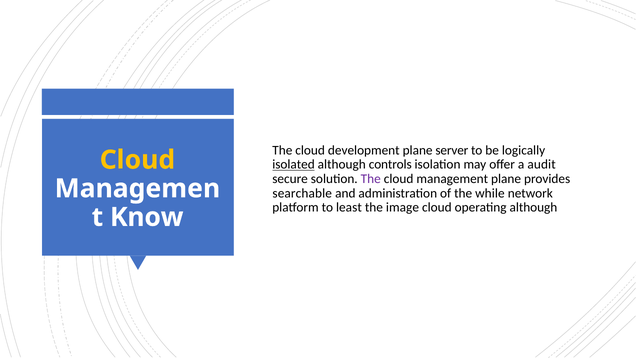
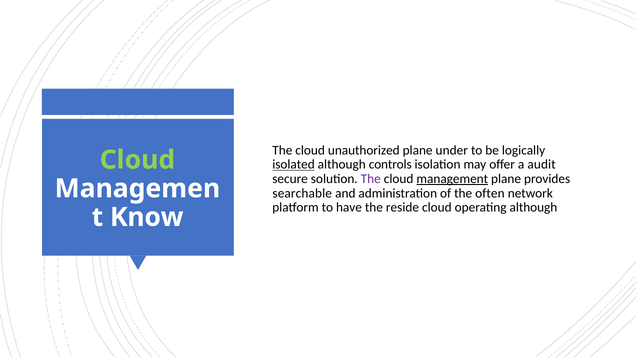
development: development -> unauthorized
server: server -> under
Cloud at (137, 160) colour: yellow -> light green
management underline: none -> present
while: while -> often
least: least -> have
image: image -> reside
